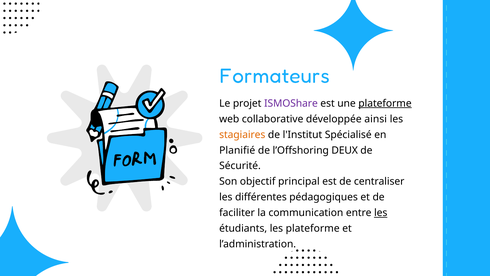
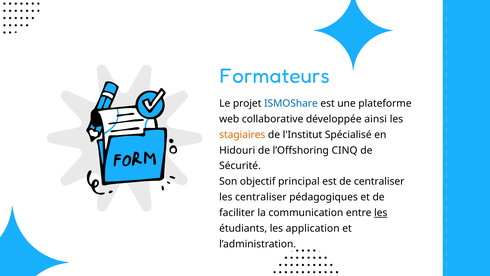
ISMOShare colour: purple -> blue
plateforme at (385, 103) underline: present -> none
Planifié: Planifié -> Hidouri
DEUX: DEUX -> CINQ
les différentes: différentes -> centraliser
les plateforme: plateforme -> application
